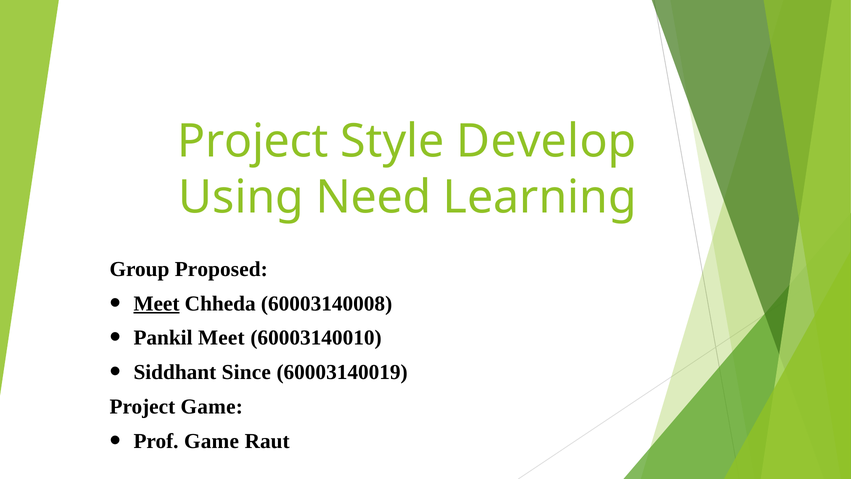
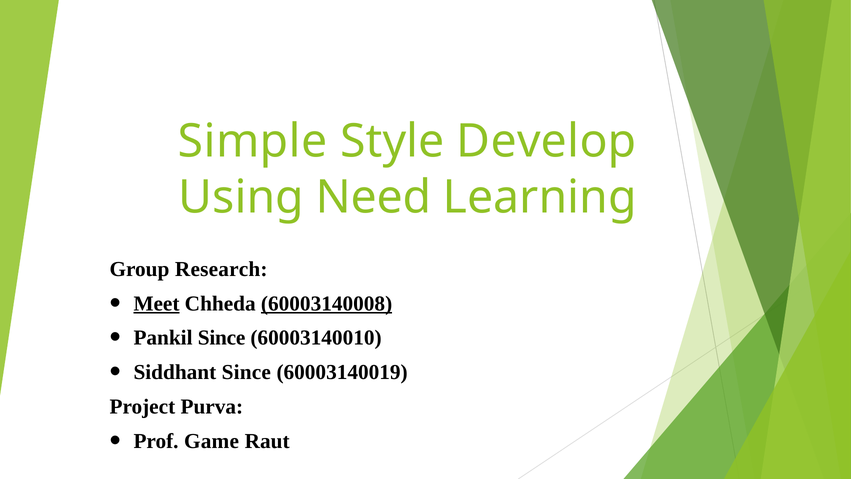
Project at (253, 142): Project -> Simple
Proposed: Proposed -> Research
60003140008 underline: none -> present
Pankil Meet: Meet -> Since
Project Game: Game -> Purva
